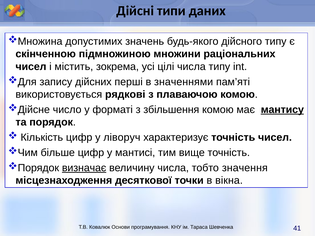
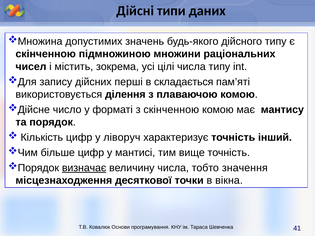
значеннями: значеннями -> складається
рядкові: рядкові -> ділення
з збільшення: збільшення -> скінченною
мантису underline: present -> none
точність чисел: чисел -> інший
